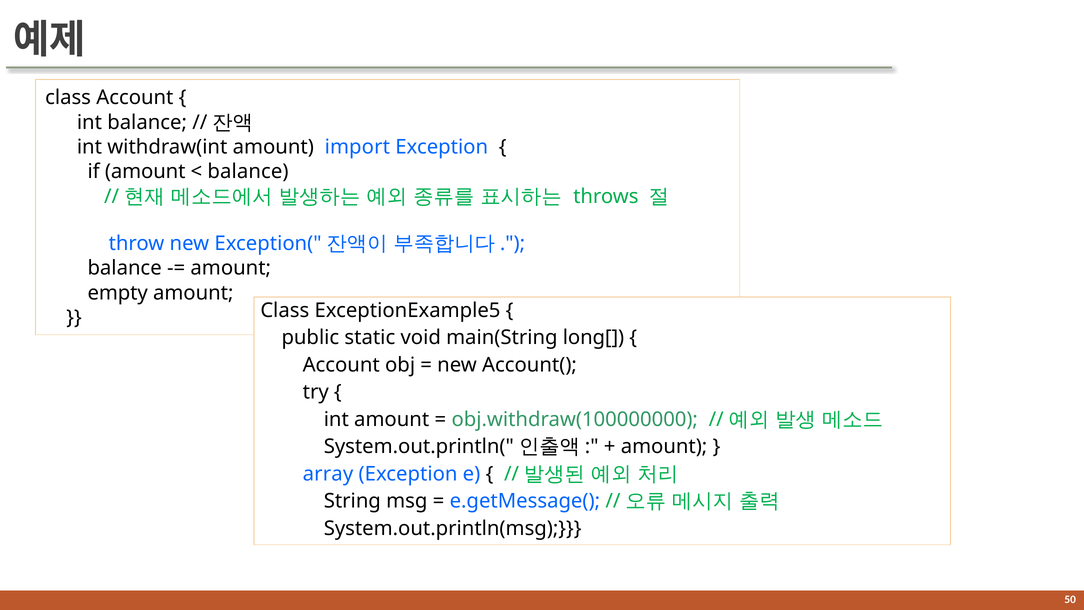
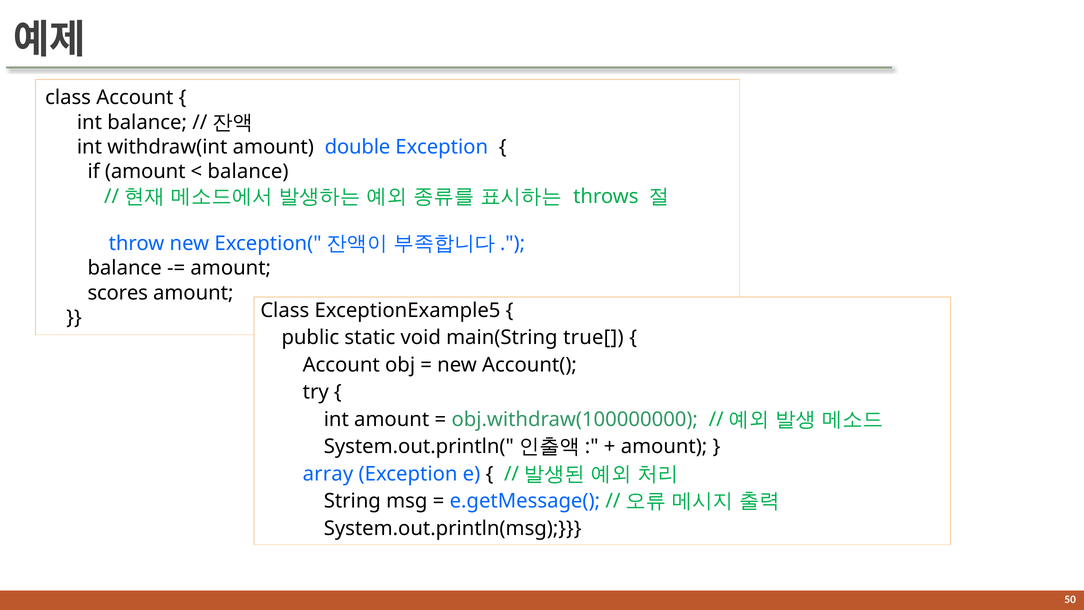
import: import -> double
empty: empty -> scores
long[: long[ -> true[
